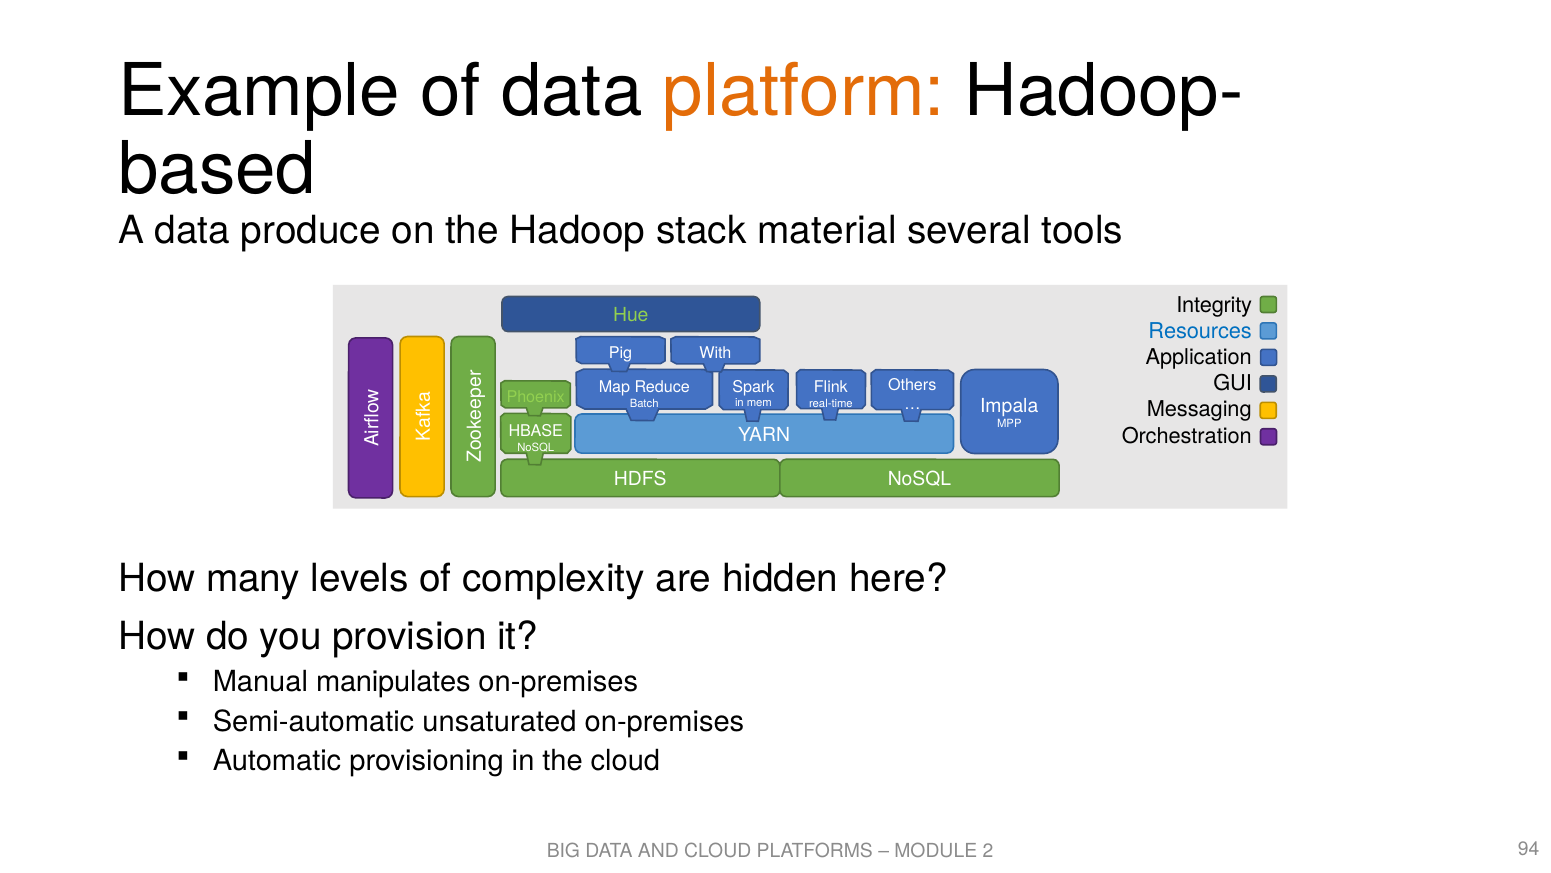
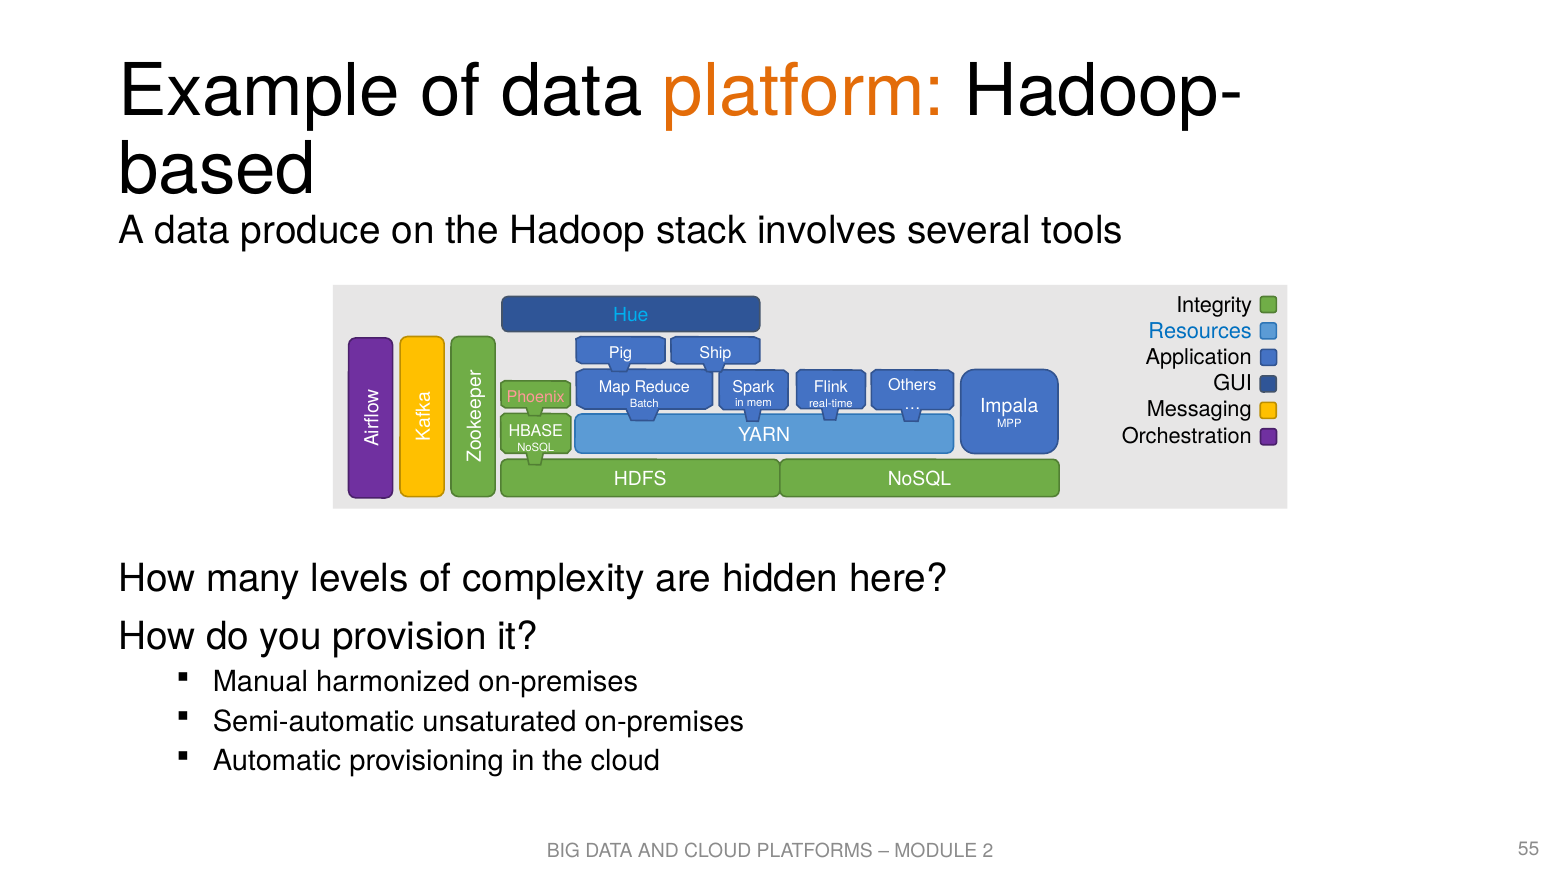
material: material -> involves
Hue colour: light green -> light blue
With: With -> Ship
Phoenix colour: light green -> pink
manipulates: manipulates -> harmonized
94: 94 -> 55
